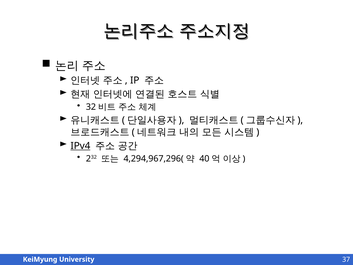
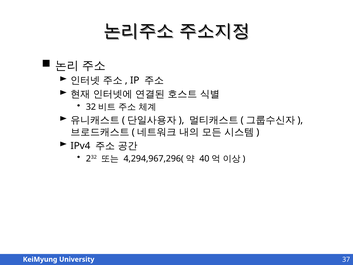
IPv4 underline: present -> none
